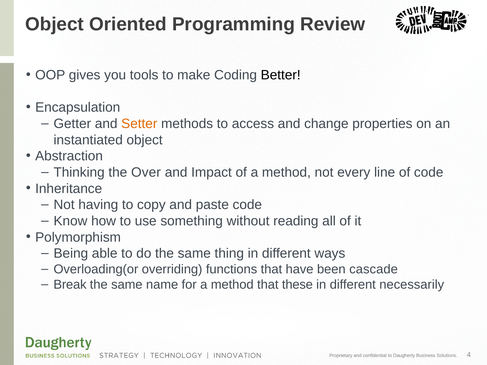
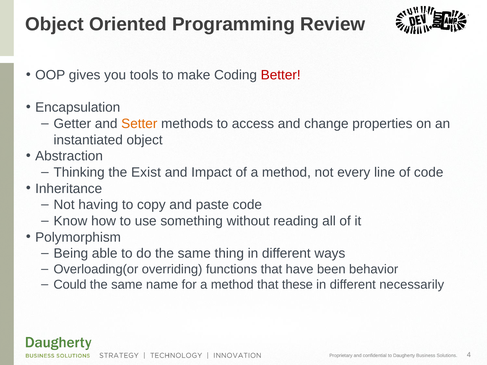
Better colour: black -> red
Over: Over -> Exist
cascade: cascade -> behavior
Break: Break -> Could
